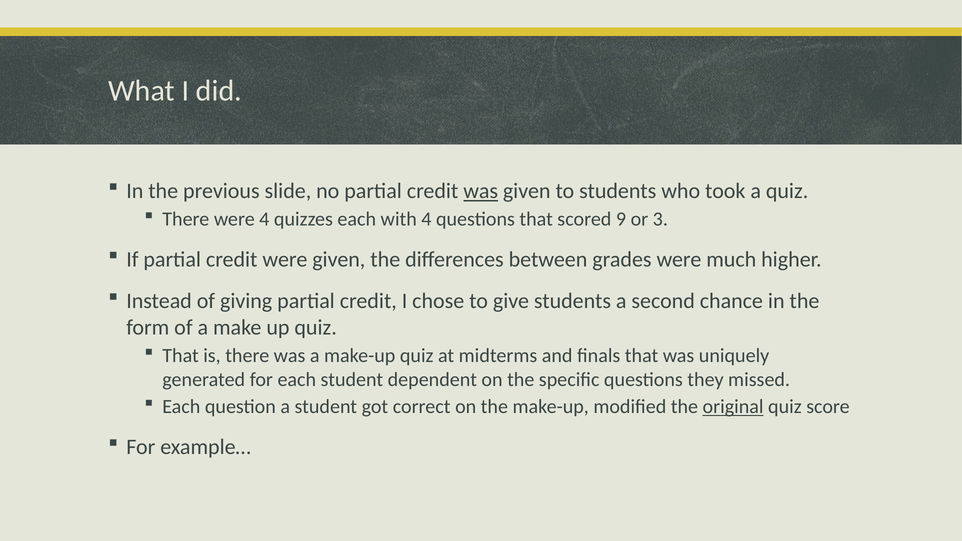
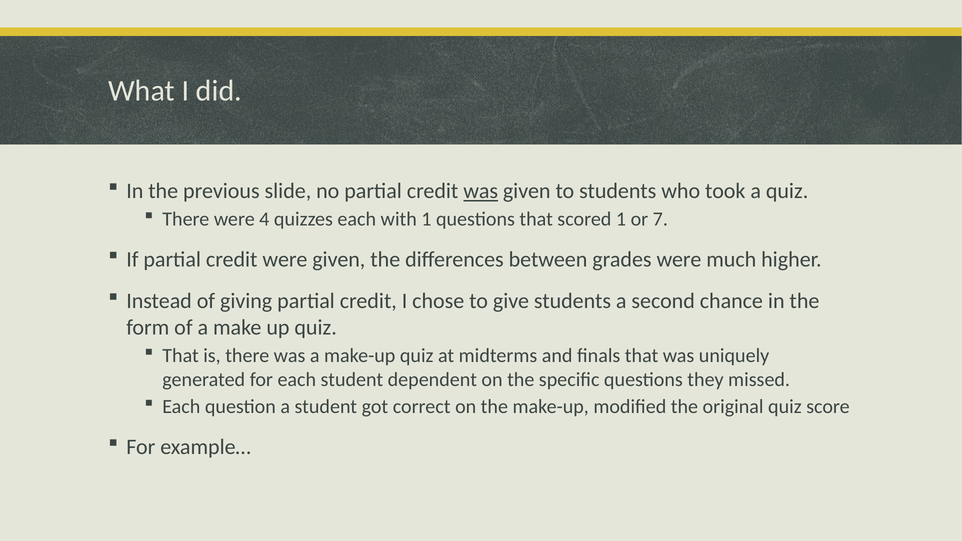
with 4: 4 -> 1
scored 9: 9 -> 1
3: 3 -> 7
original underline: present -> none
